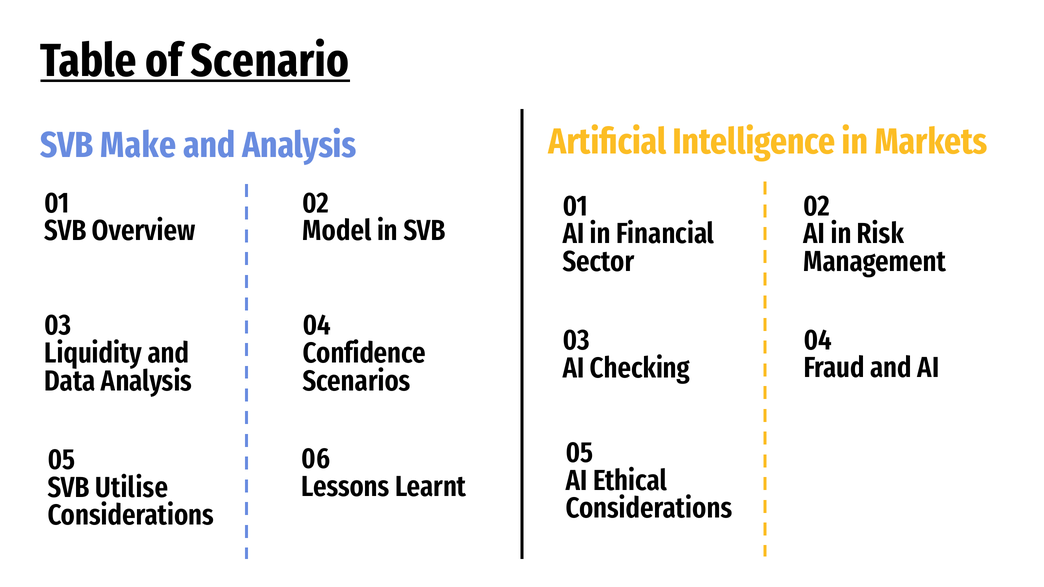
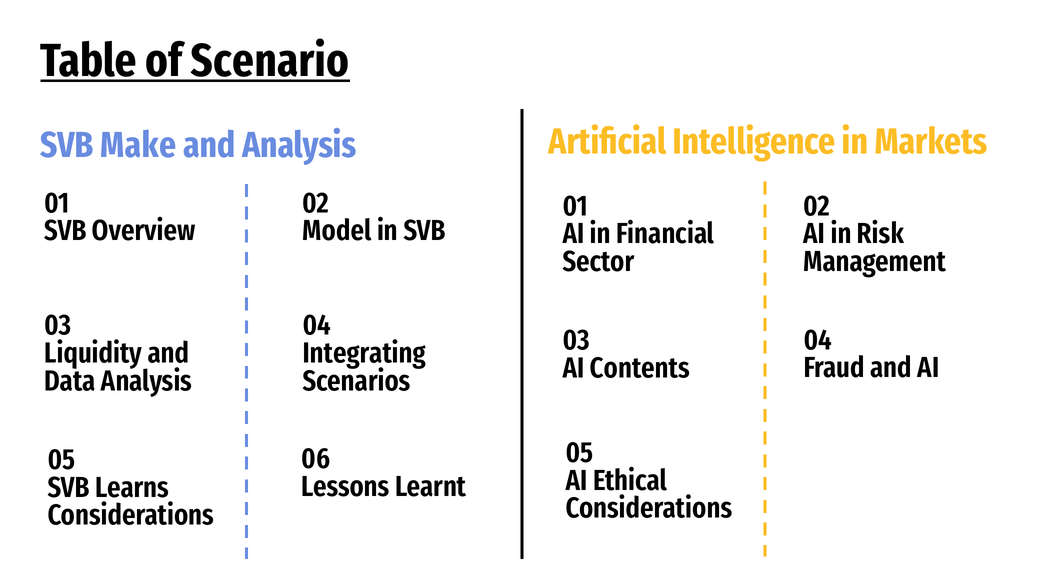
Confidence: Confidence -> Integrating
Checking: Checking -> Contents
Utilise: Utilise -> Learns
